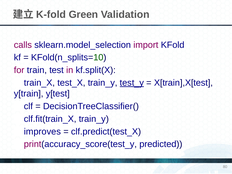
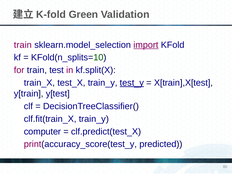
calls at (23, 45): calls -> train
import underline: none -> present
improves: improves -> computer
